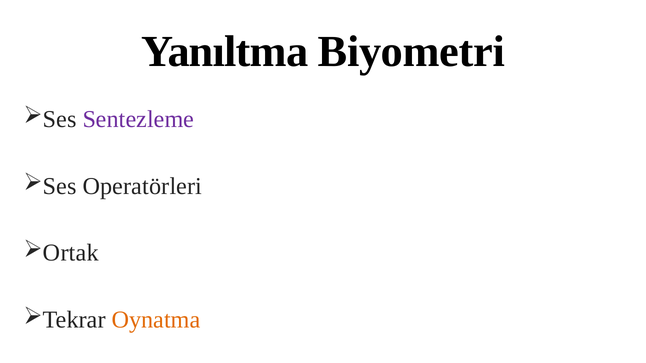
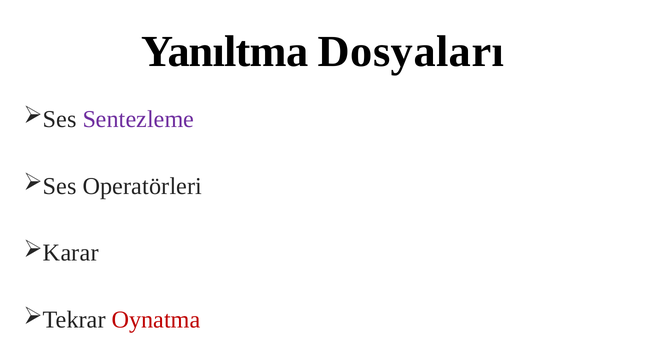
Biyometri: Biyometri -> Dosyaları
Ortak: Ortak -> Karar
Oynatma colour: orange -> red
